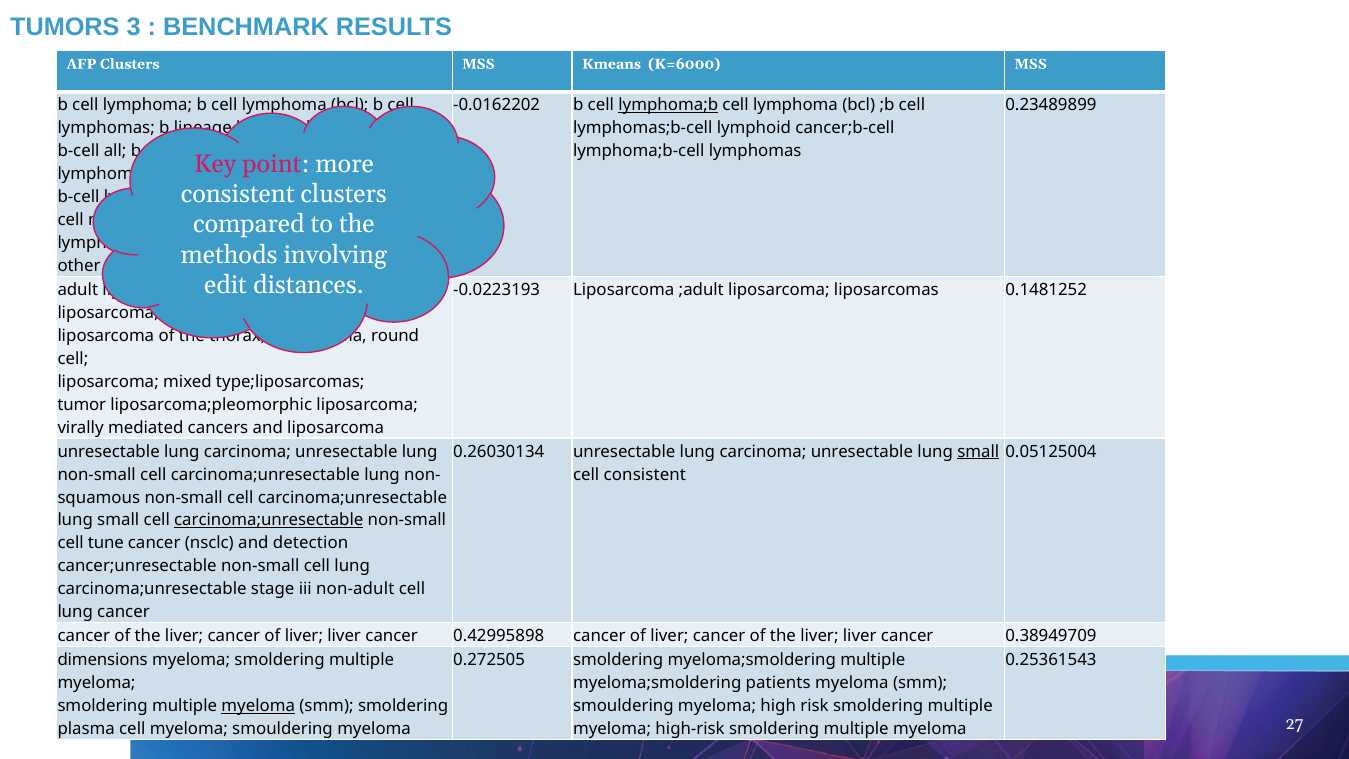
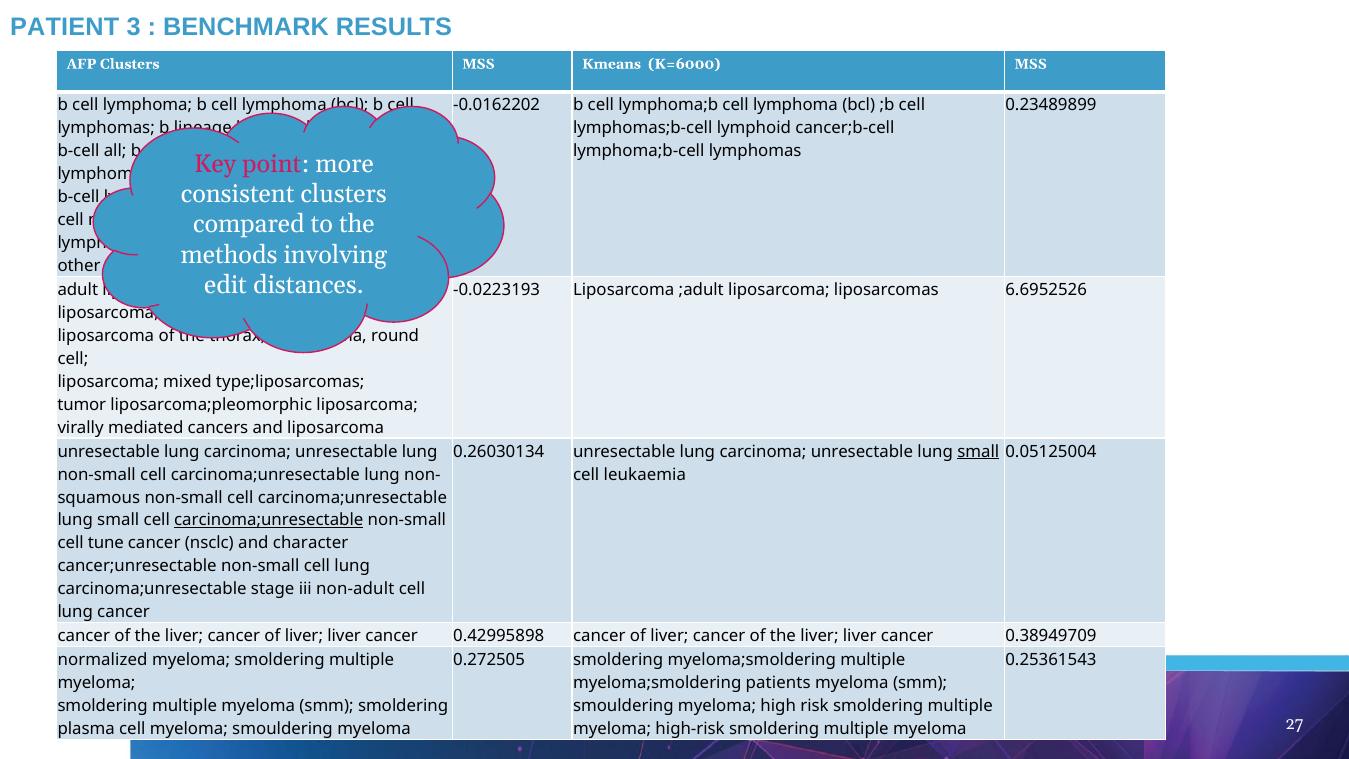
TUMORS: TUMORS -> PATIENT
lymphoma;b underline: present -> none
0.1481252: 0.1481252 -> 6.6952526
cell consistent: consistent -> leukaemia
detection: detection -> character
dimensions: dimensions -> normalized
myeloma at (258, 706) underline: present -> none
